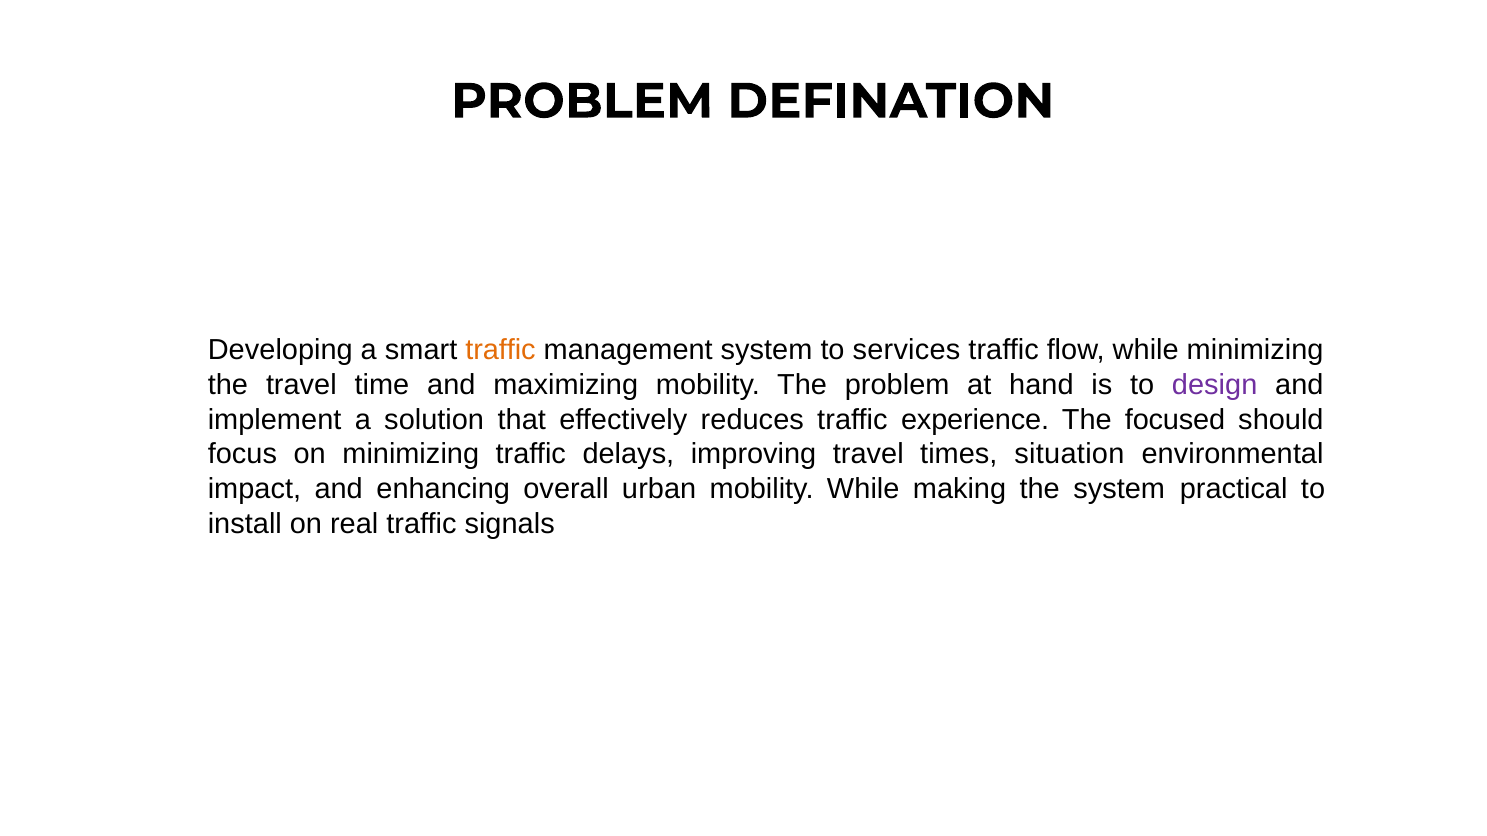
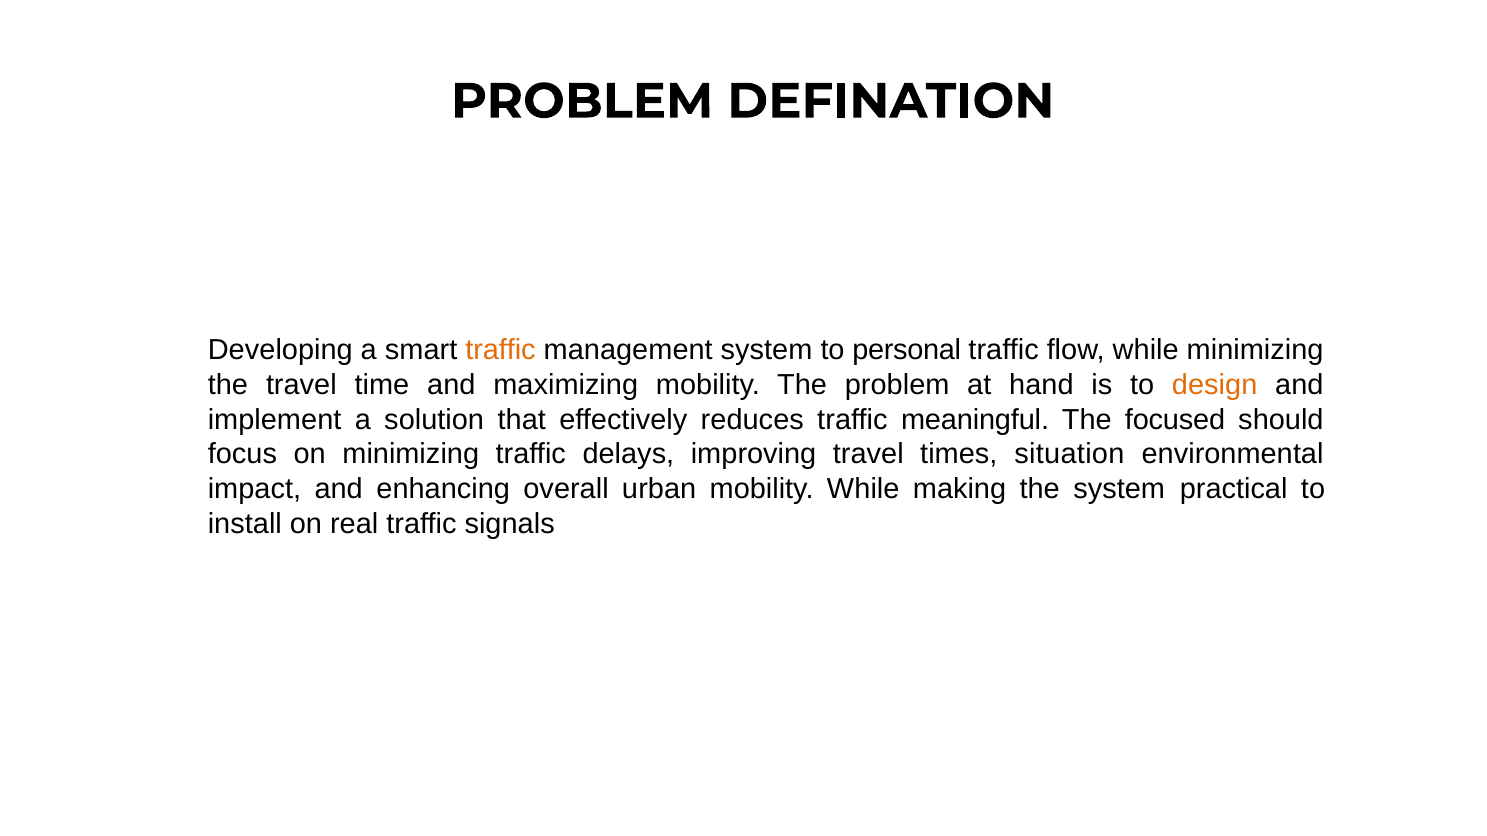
services: services -> personal
design colour: purple -> orange
experience: experience -> meaningful
